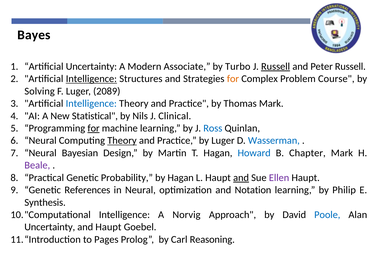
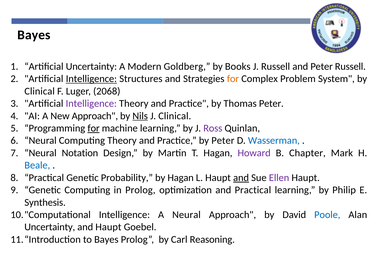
Associate: Associate -> Goldberg
Turbo: Turbo -> Books
Russell at (276, 66) underline: present -> none
Course: Course -> System
Solving at (40, 91): Solving -> Clinical
2089: 2089 -> 2068
Intelligence at (91, 104) colour: blue -> purple
Thomas Mark: Mark -> Peter
New Statistical: Statistical -> Approach
Nils underline: none -> present
Ross colour: blue -> purple
Theory at (122, 141) underline: present -> none
by Luger: Luger -> Peter
Bayesian: Bayesian -> Notation
Howard colour: blue -> purple
Beale colour: purple -> blue
Genetic References: References -> Computing
in Neural: Neural -> Prolog
and Notation: Notation -> Practical
A Norvig: Norvig -> Neural
to Pages: Pages -> Bayes
